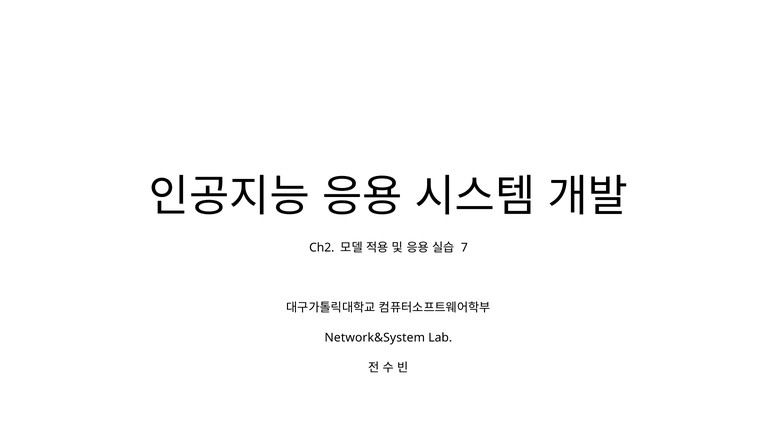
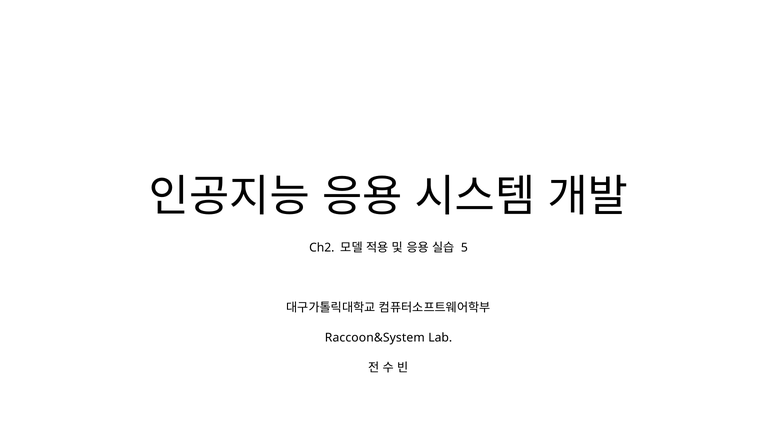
7: 7 -> 5
Network&System: Network&System -> Raccoon&System
